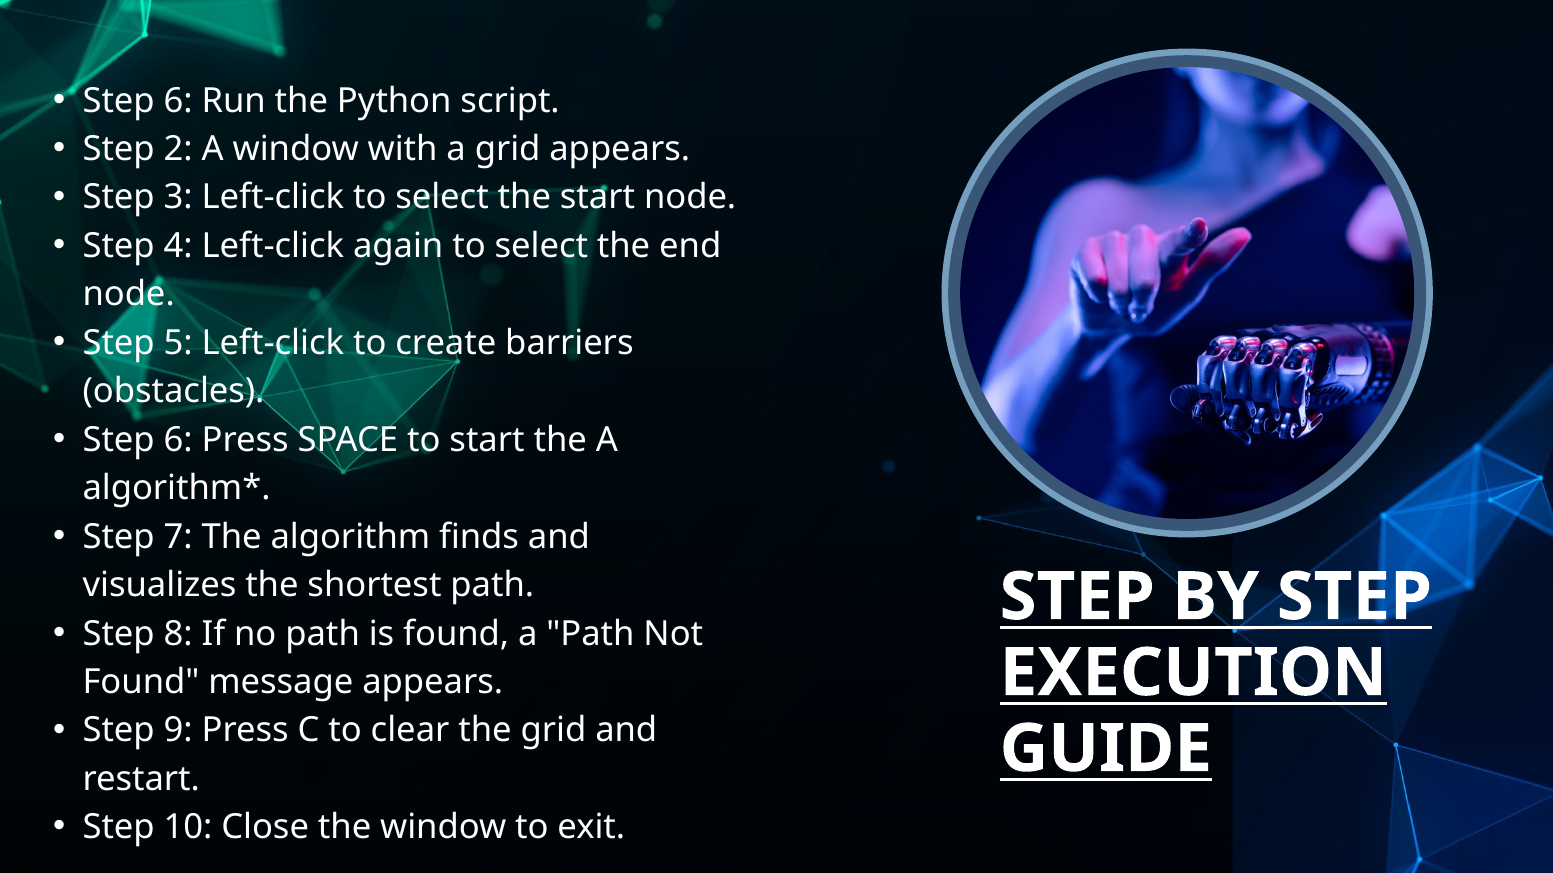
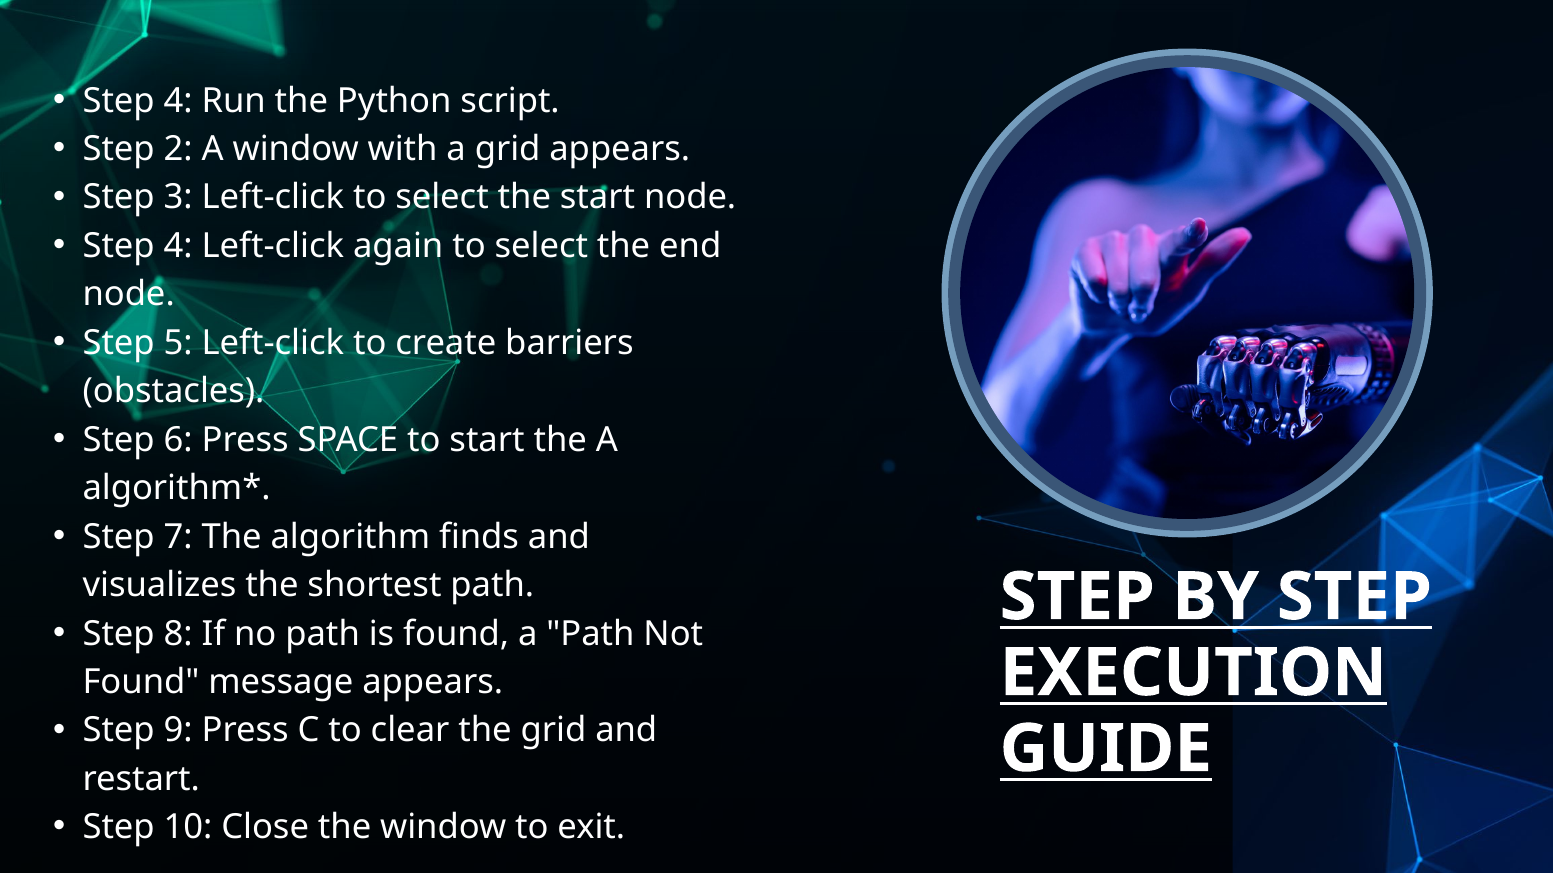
6 at (178, 101): 6 -> 4
